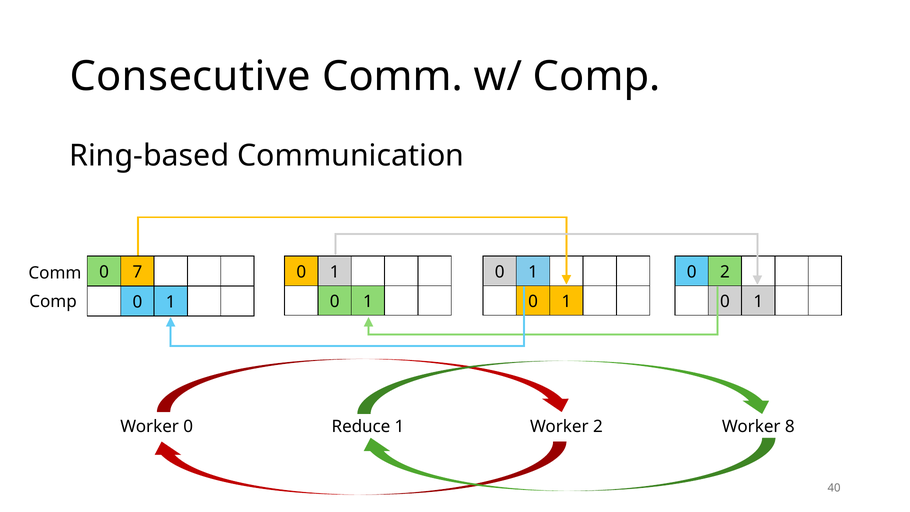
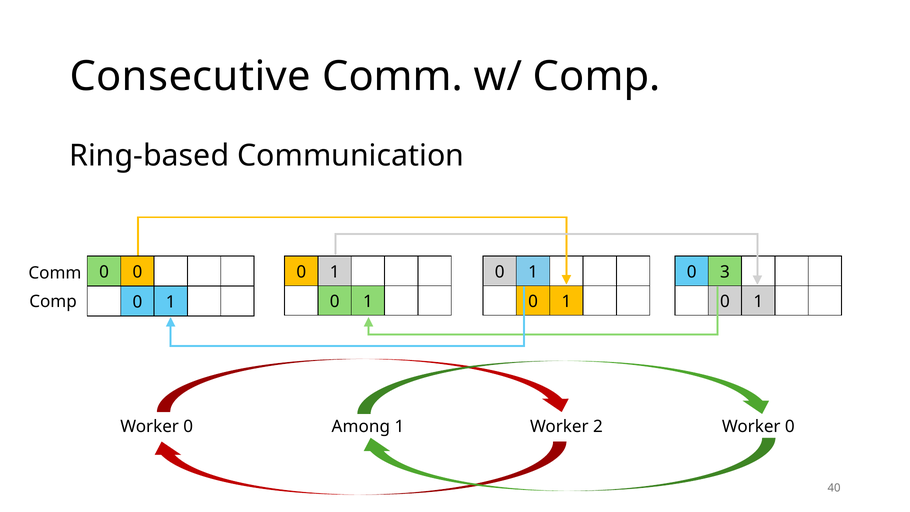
7 at (137, 272): 7 -> 0
0 2: 2 -> 3
Reduce: Reduce -> Among
8 at (790, 427): 8 -> 0
